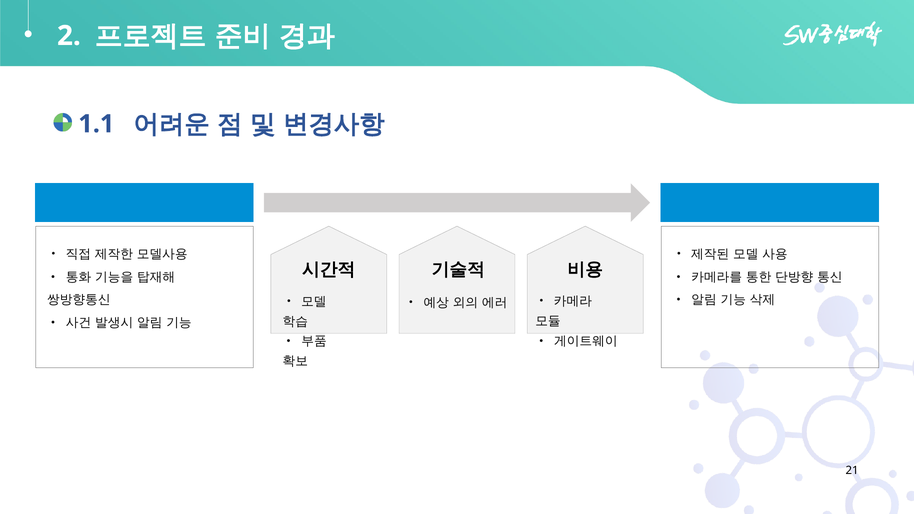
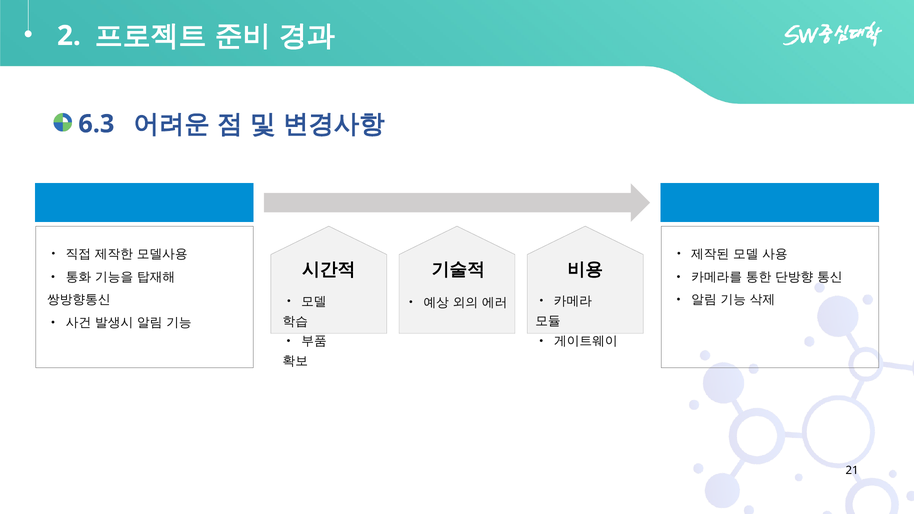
1.1: 1.1 -> 6.3
